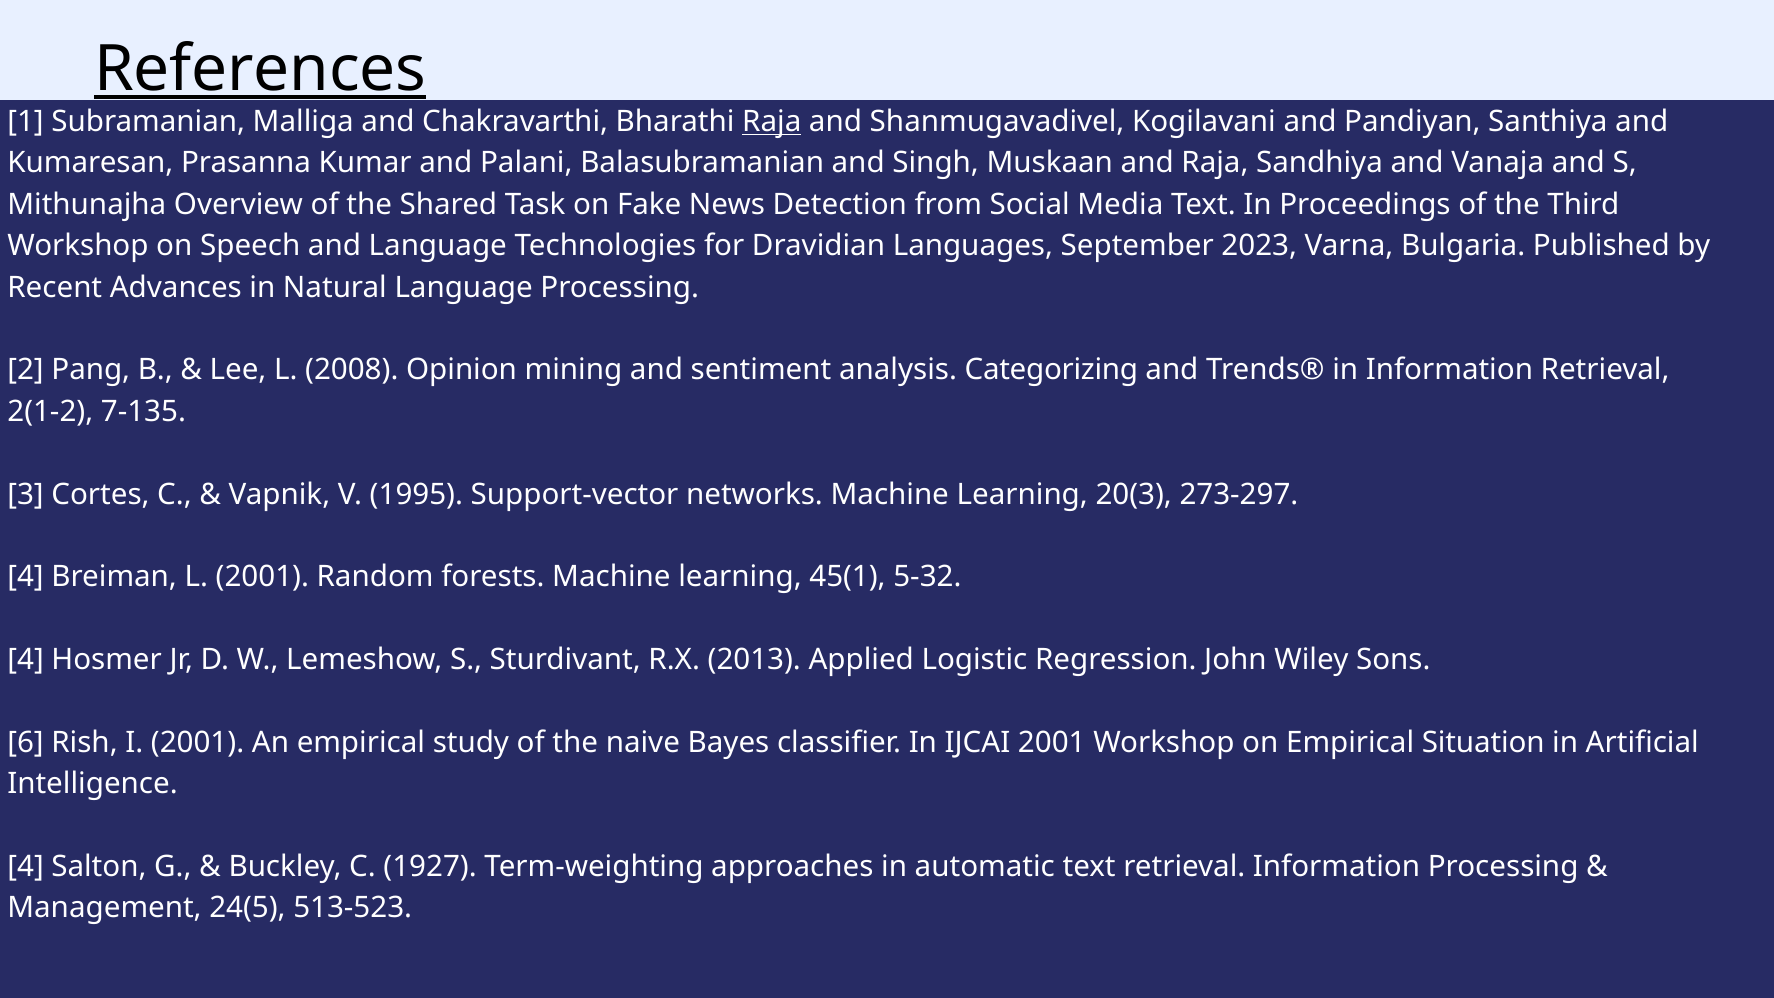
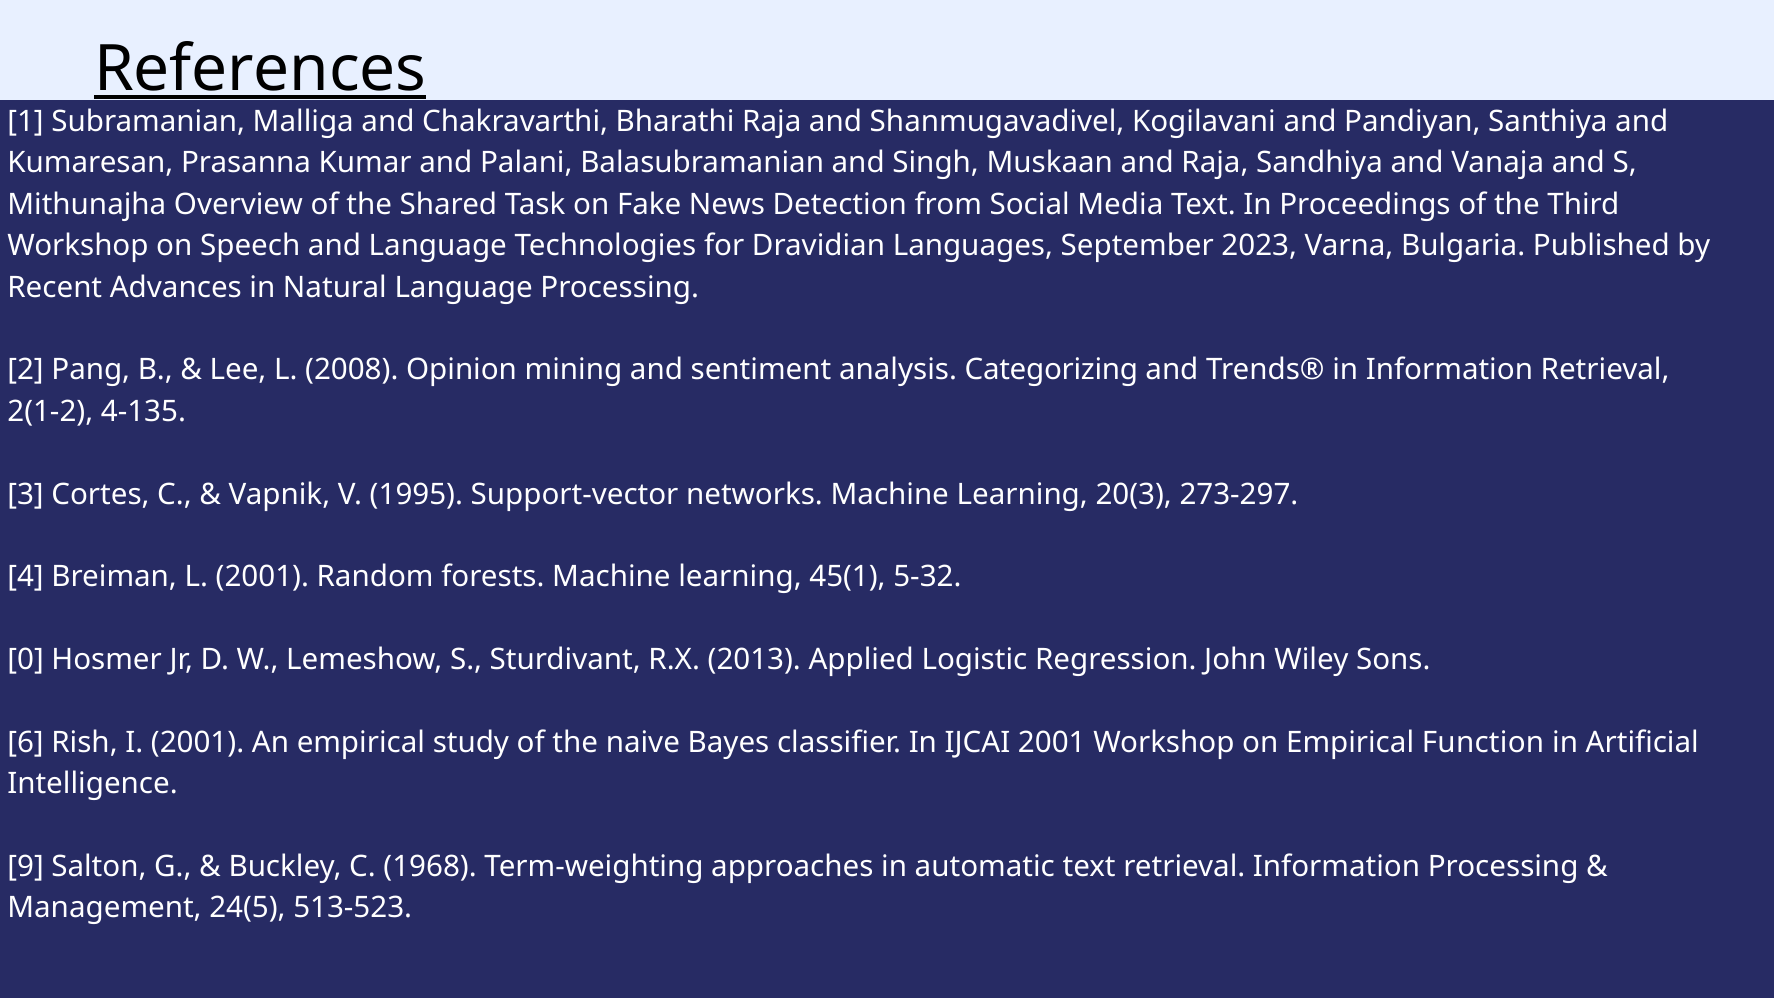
Raja at (772, 122) underline: present -> none
7-135: 7-135 -> 4-135
4 at (26, 660): 4 -> 0
Situation: Situation -> Function
4 at (26, 867): 4 -> 9
1927: 1927 -> 1968
